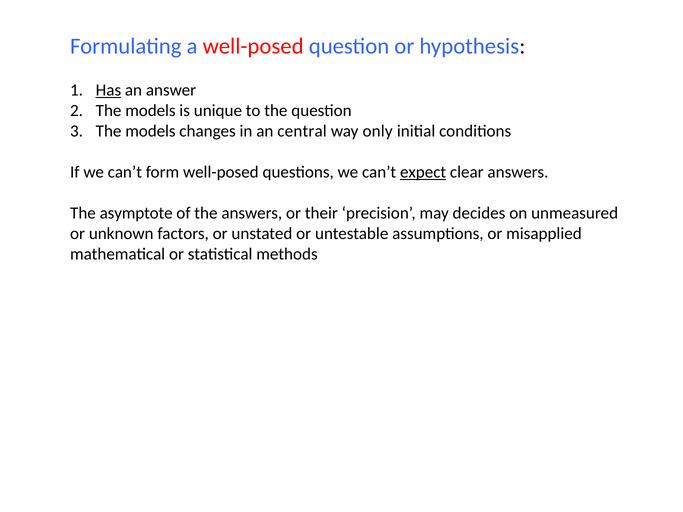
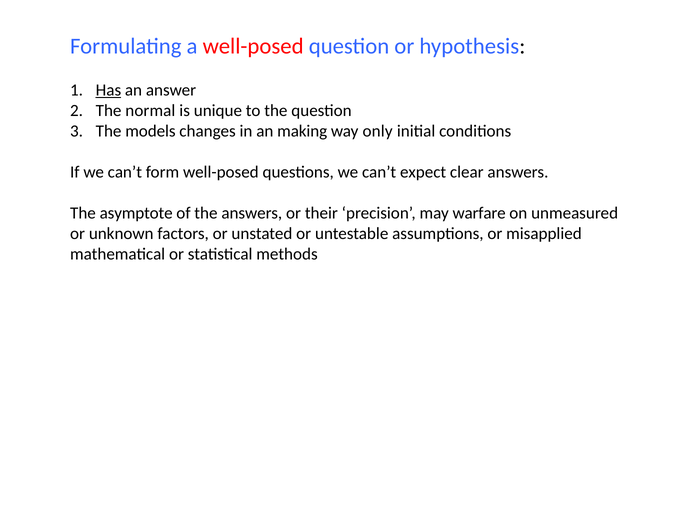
models at (150, 111): models -> normal
central: central -> making
expect underline: present -> none
decides: decides -> warfare
